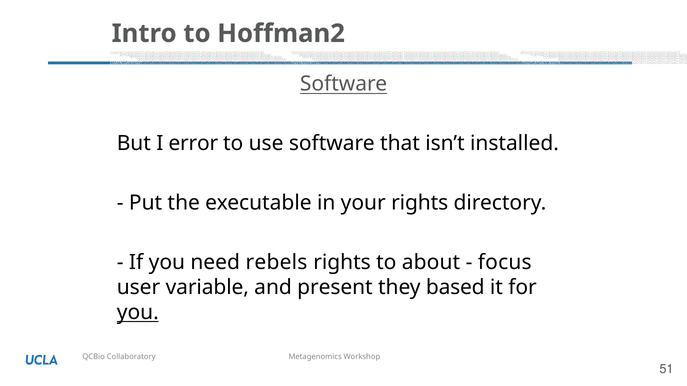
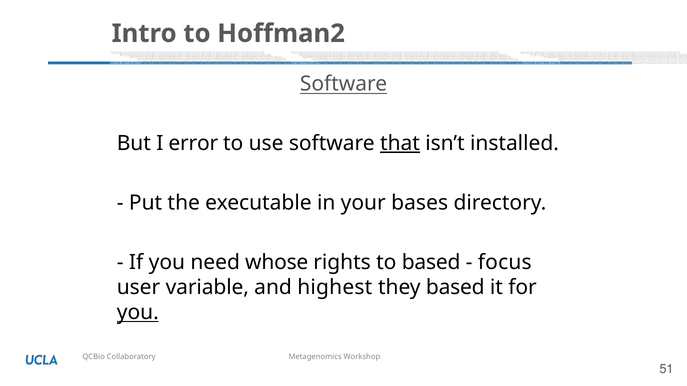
that underline: none -> present
your rights: rights -> bases
rebels: rebels -> whose
to about: about -> based
present: present -> highest
